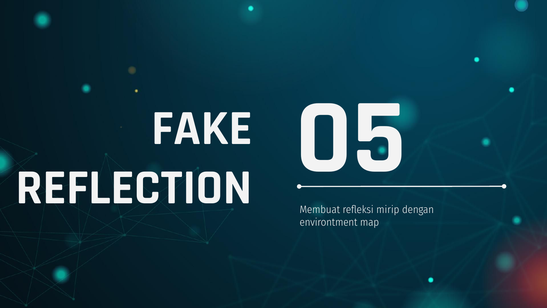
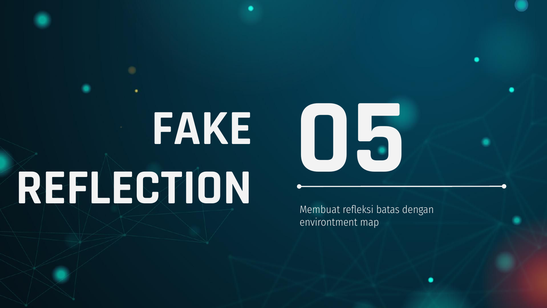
mirip: mirip -> batas
